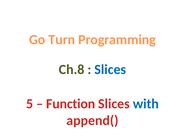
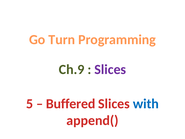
Ch.8: Ch.8 -> Ch.9
Slices at (110, 69) colour: blue -> purple
Function: Function -> Buffered
